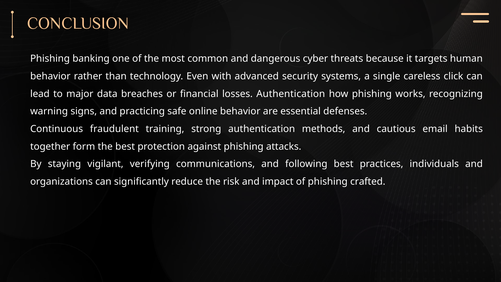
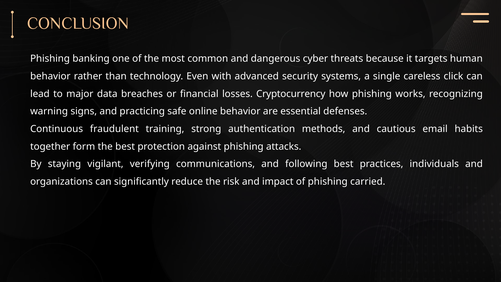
losses Authentication: Authentication -> Cryptocurrency
crafted: crafted -> carried
